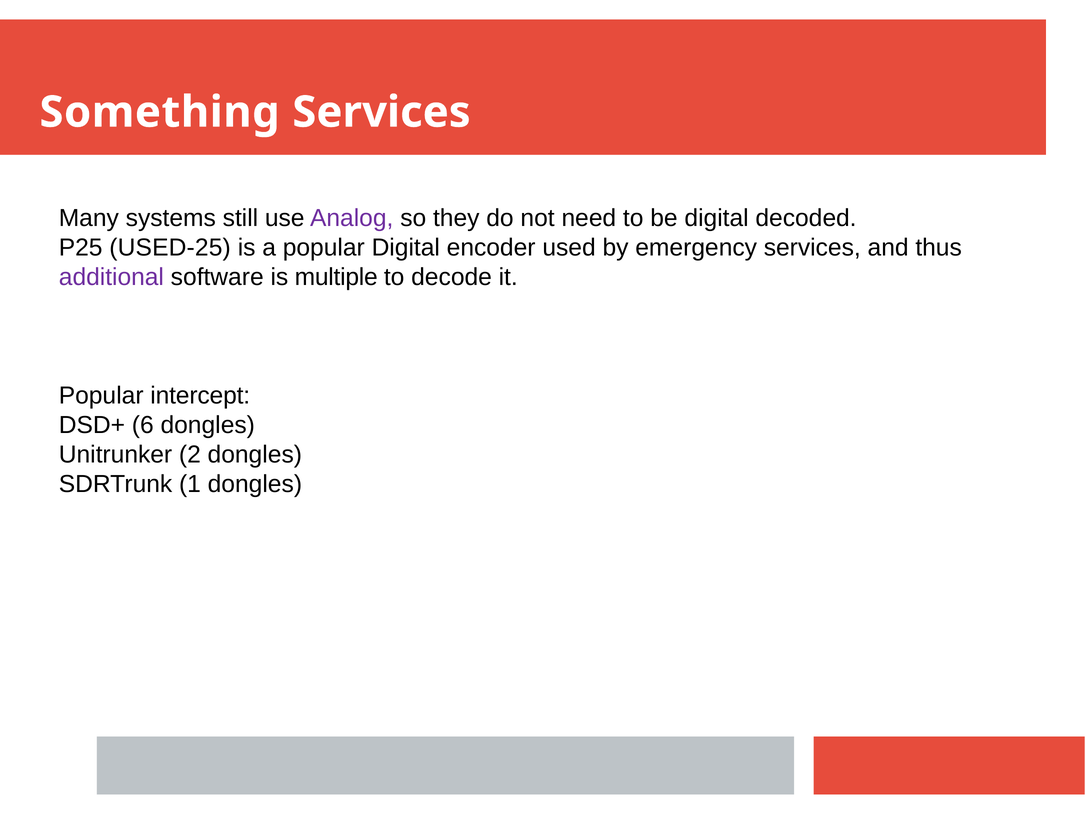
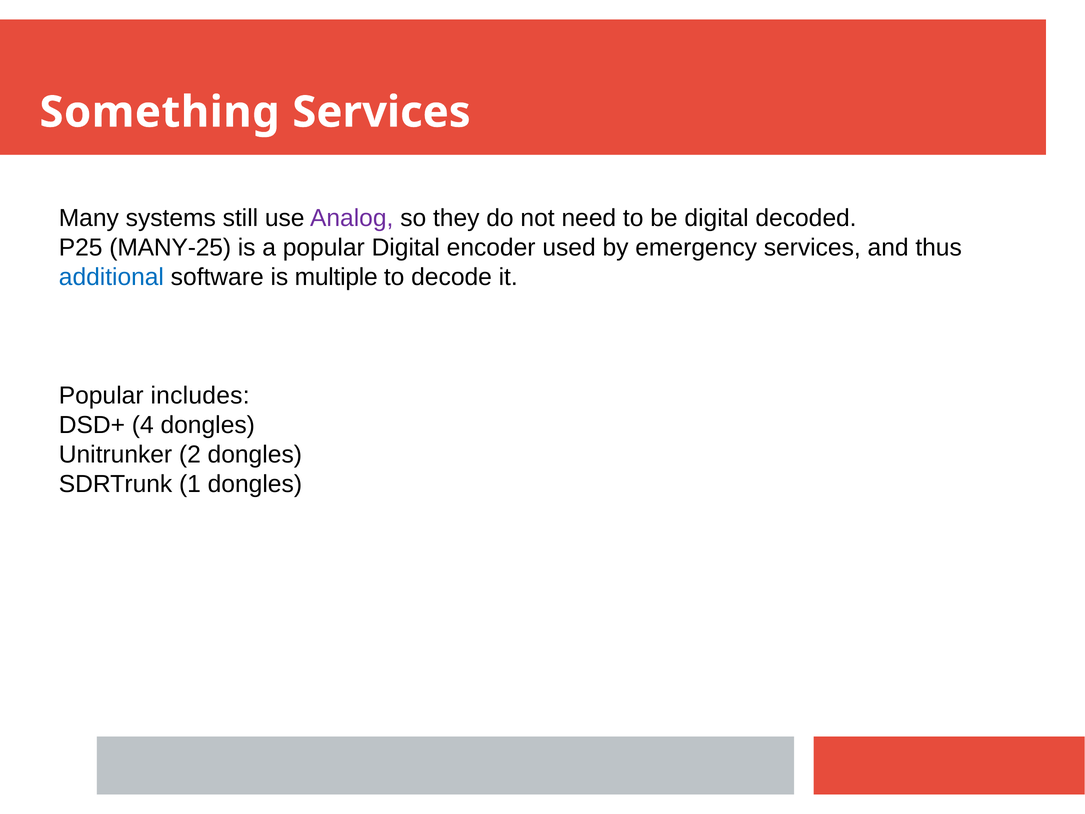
USED-25: USED-25 -> MANY-25
additional colour: purple -> blue
intercept: intercept -> includes
6: 6 -> 4
